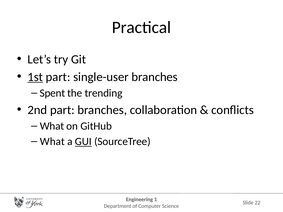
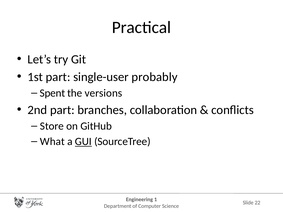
1st underline: present -> none
single-user branches: branches -> probably
trending: trending -> versions
What at (52, 126): What -> Store
